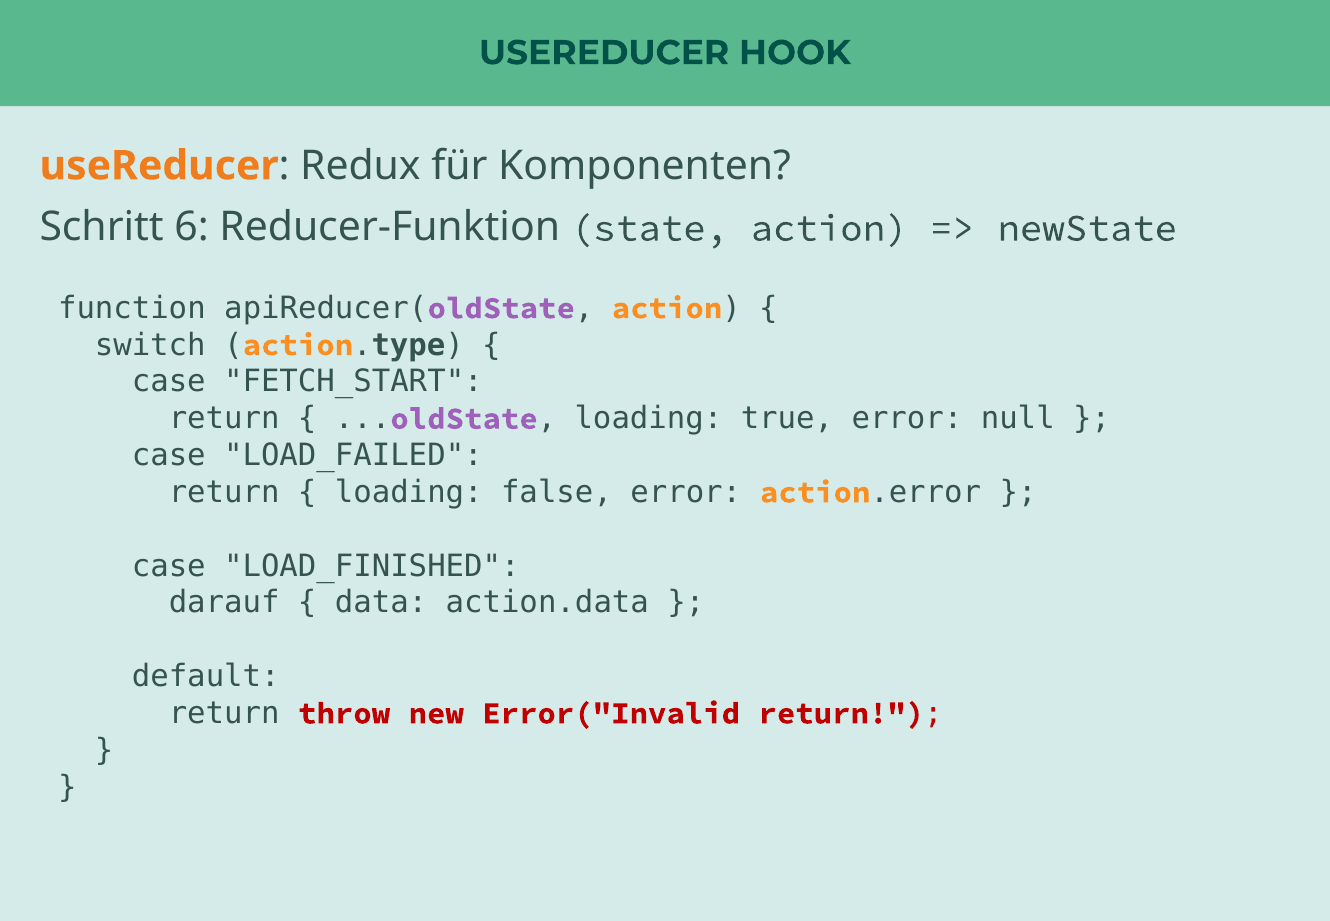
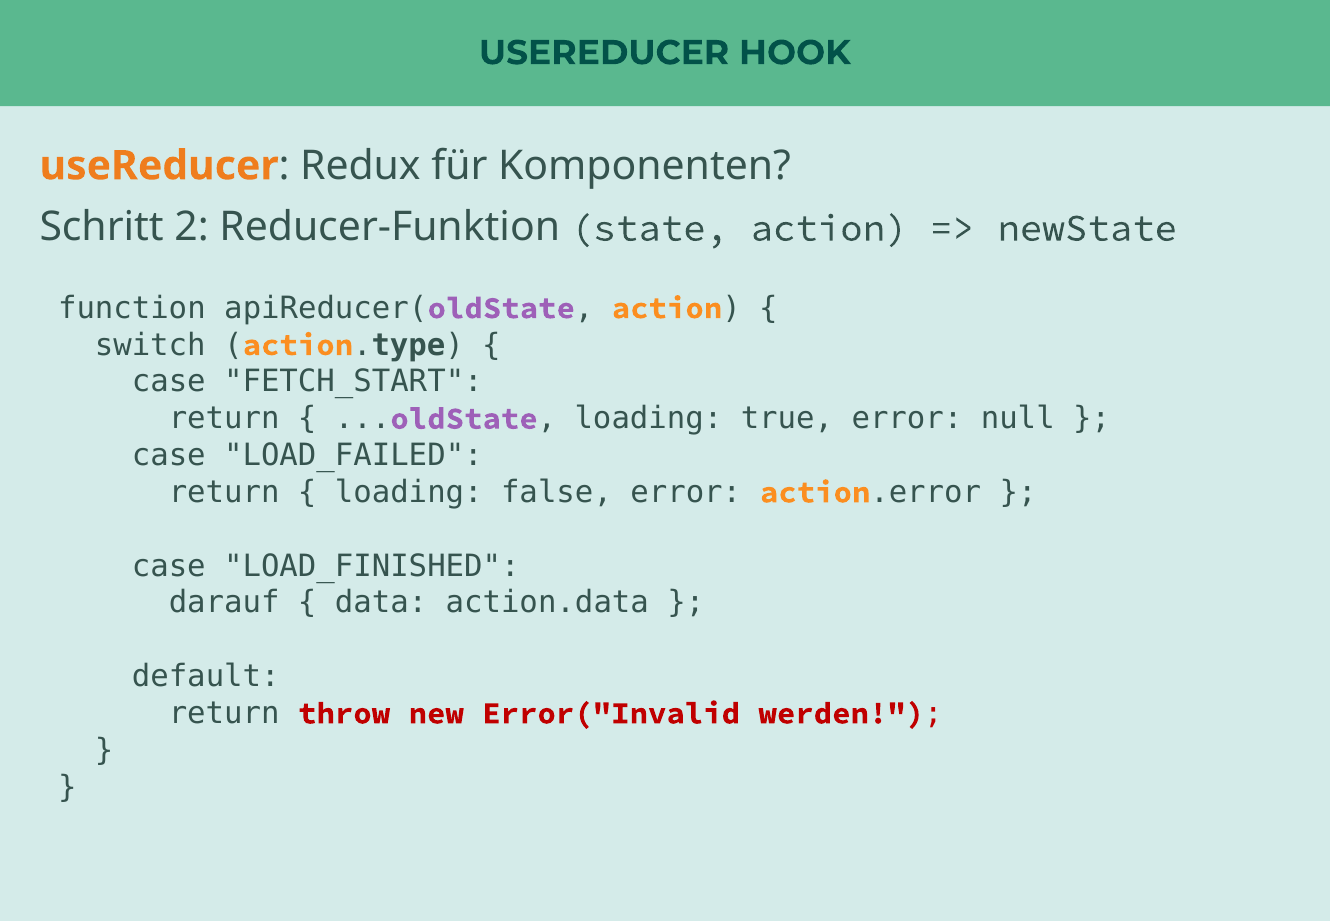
6: 6 -> 2
Error("Invalid return: return -> werden
